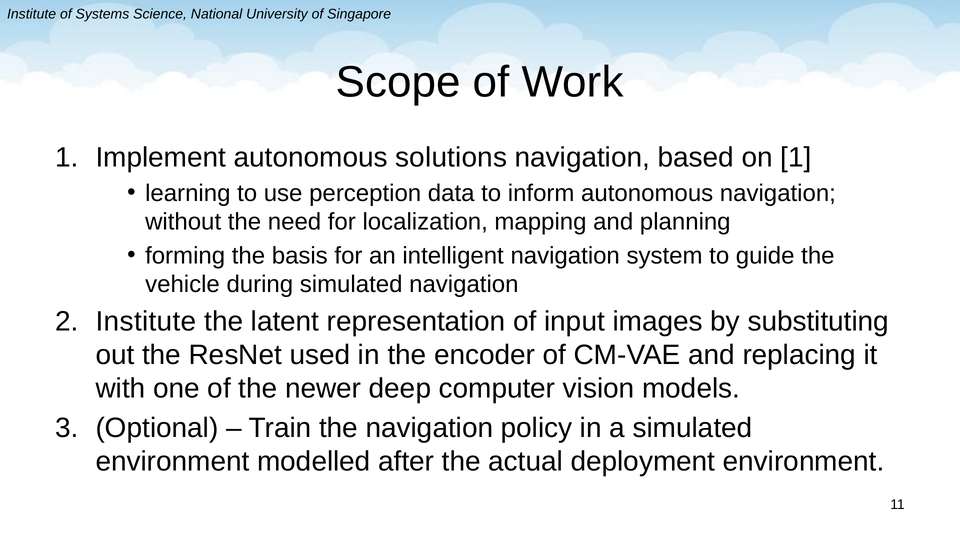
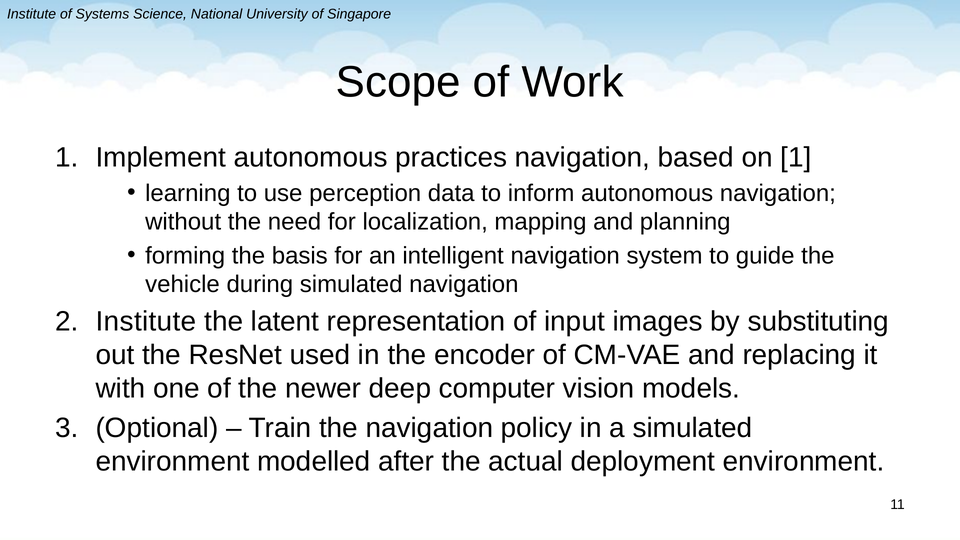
solutions: solutions -> practices
